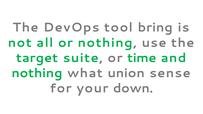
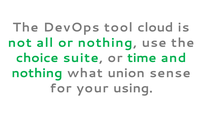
bring: bring -> cloud
target: target -> choice
down: down -> using
